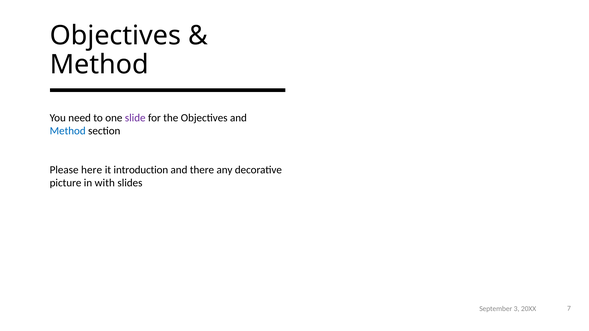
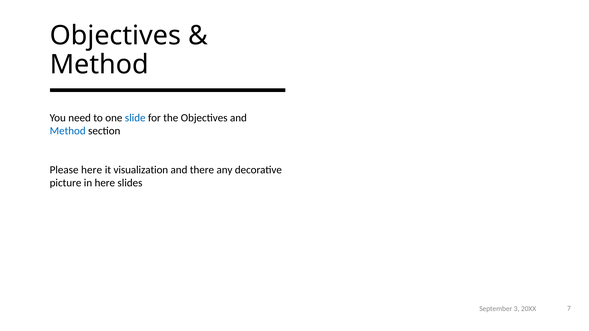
slide colour: purple -> blue
introduction: introduction -> visualization
in with: with -> here
